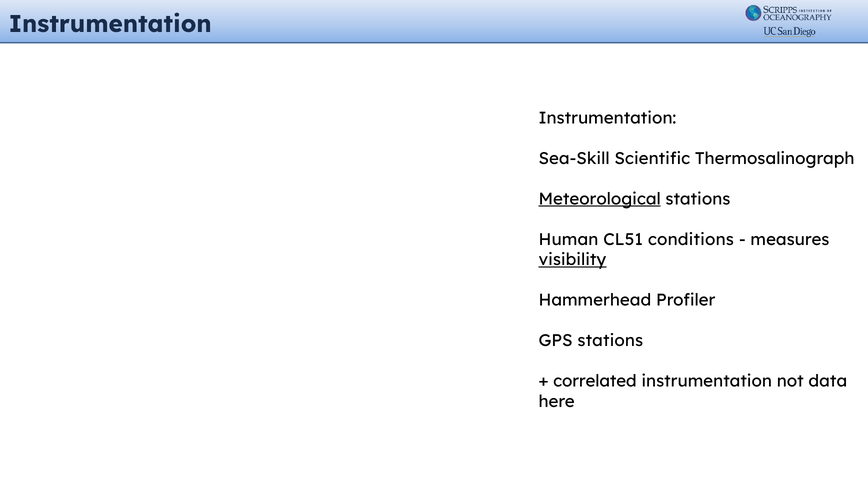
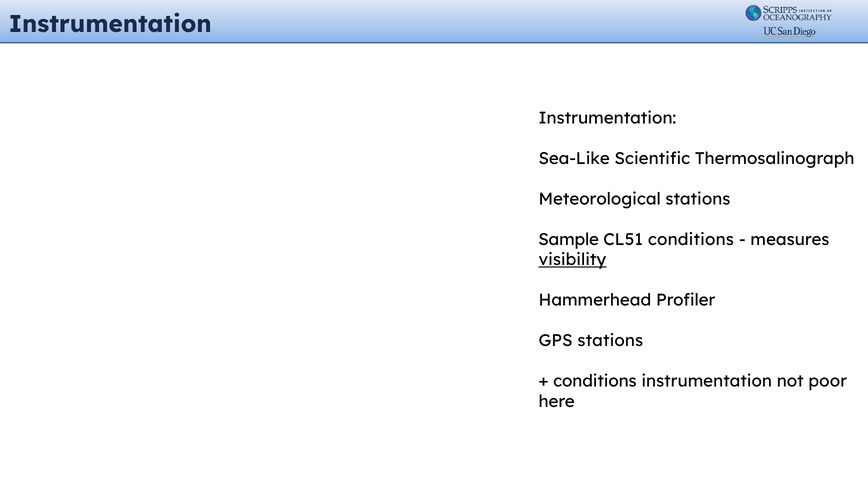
Sea-Skill: Sea-Skill -> Sea-Like
Meteorological underline: present -> none
Human: Human -> Sample
correlated at (595, 381): correlated -> conditions
data: data -> poor
